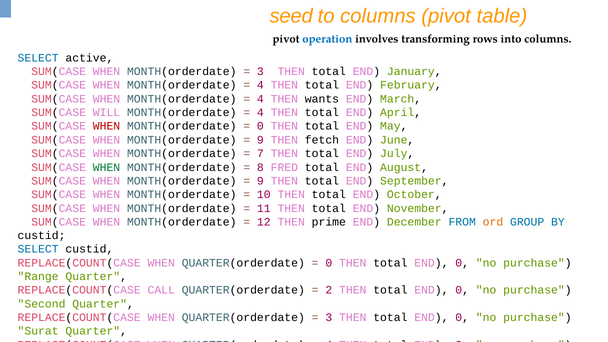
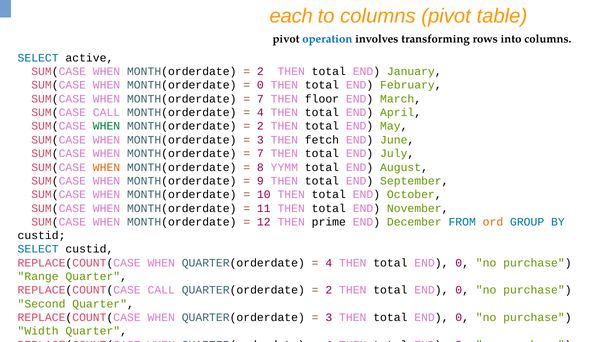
seed: seed -> each
3 at (260, 71): 3 -> 2
4 at (260, 85): 4 -> 0
4 at (260, 99): 4 -> 7
wants: wants -> floor
SUM(CASE WILL: WILL -> CALL
WHEN at (107, 126) colour: red -> green
0 at (260, 126): 0 -> 2
9 at (260, 140): 9 -> 3
WHEN at (107, 167) colour: green -> orange
FRED: FRED -> YYMM
0 at (329, 263): 0 -> 4
Surat: Surat -> Width
